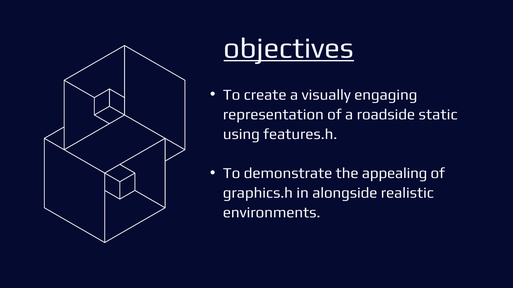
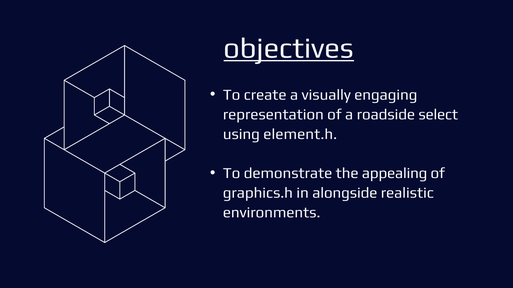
static: static -> select
features.h: features.h -> element.h
